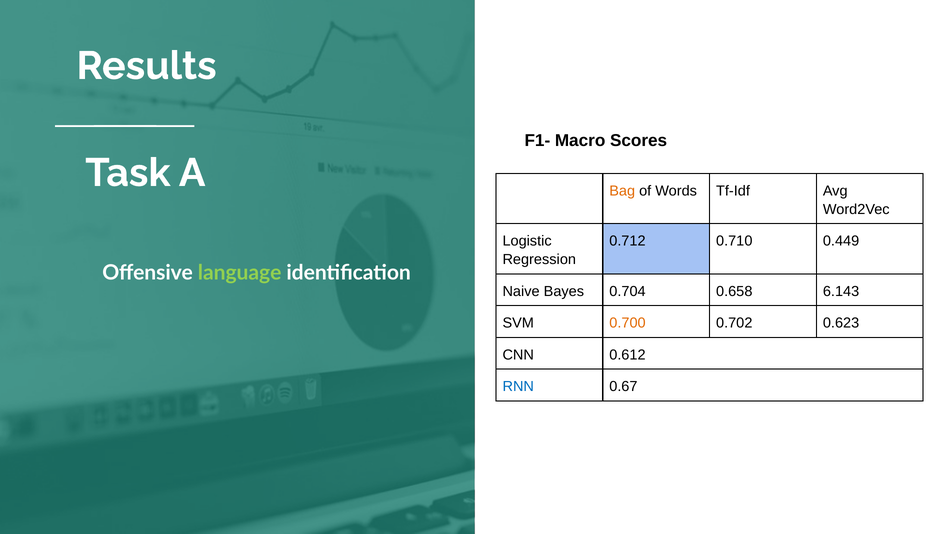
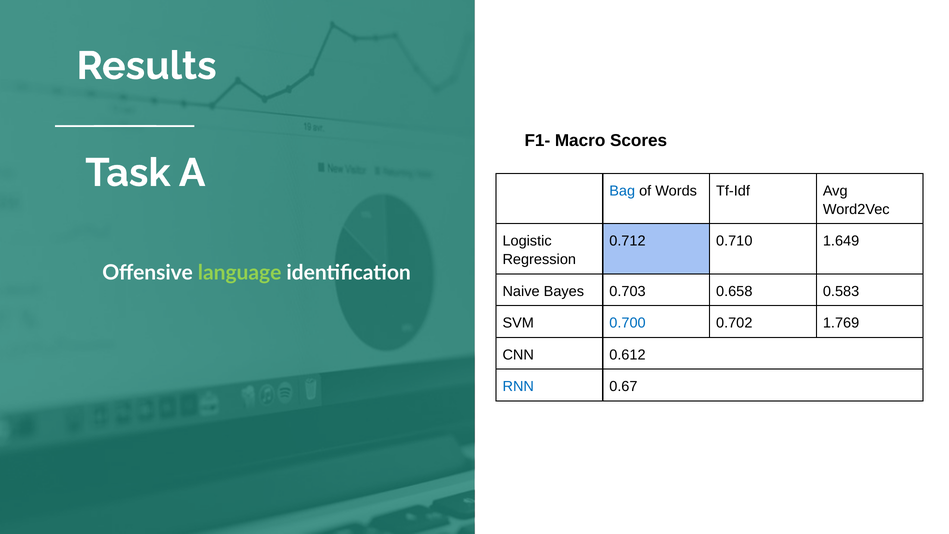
Bag colour: orange -> blue
0.449: 0.449 -> 1.649
0.704: 0.704 -> 0.703
6.143: 6.143 -> 0.583
0.700 colour: orange -> blue
0.623: 0.623 -> 1.769
